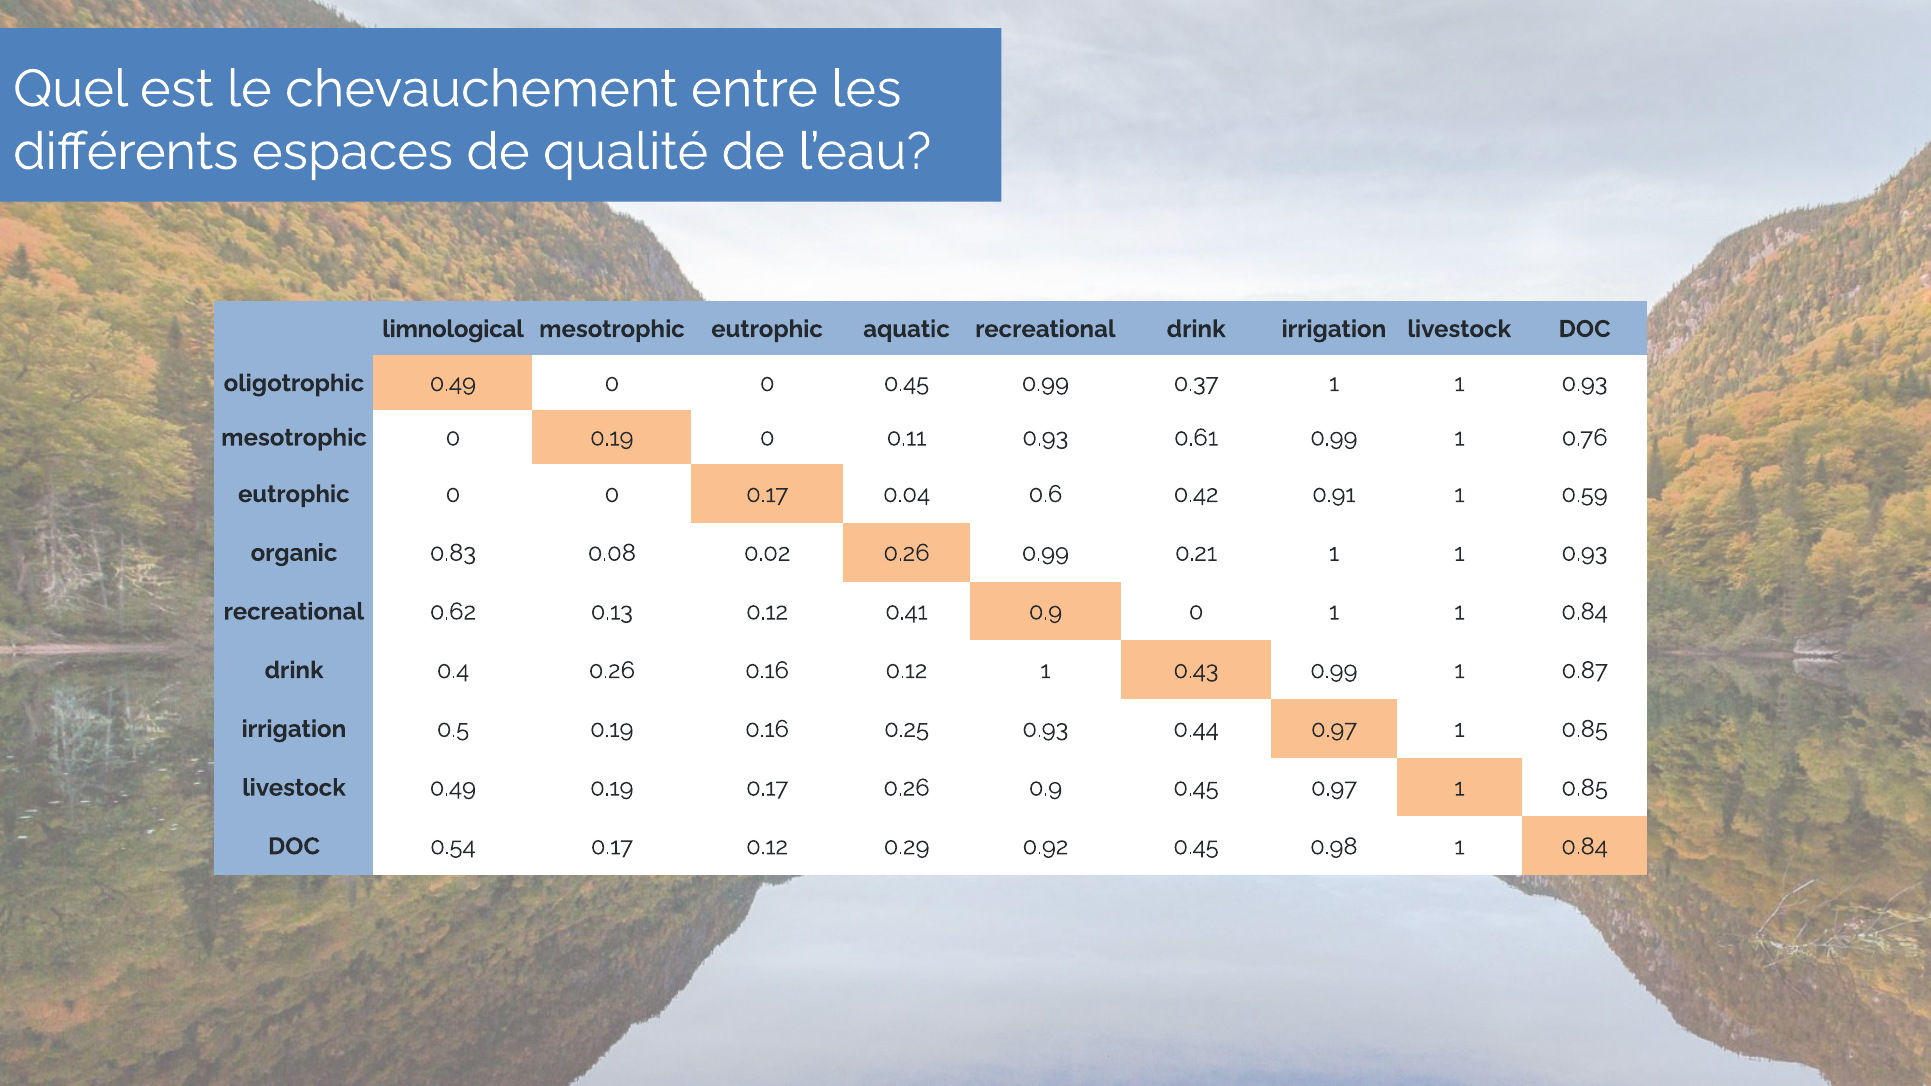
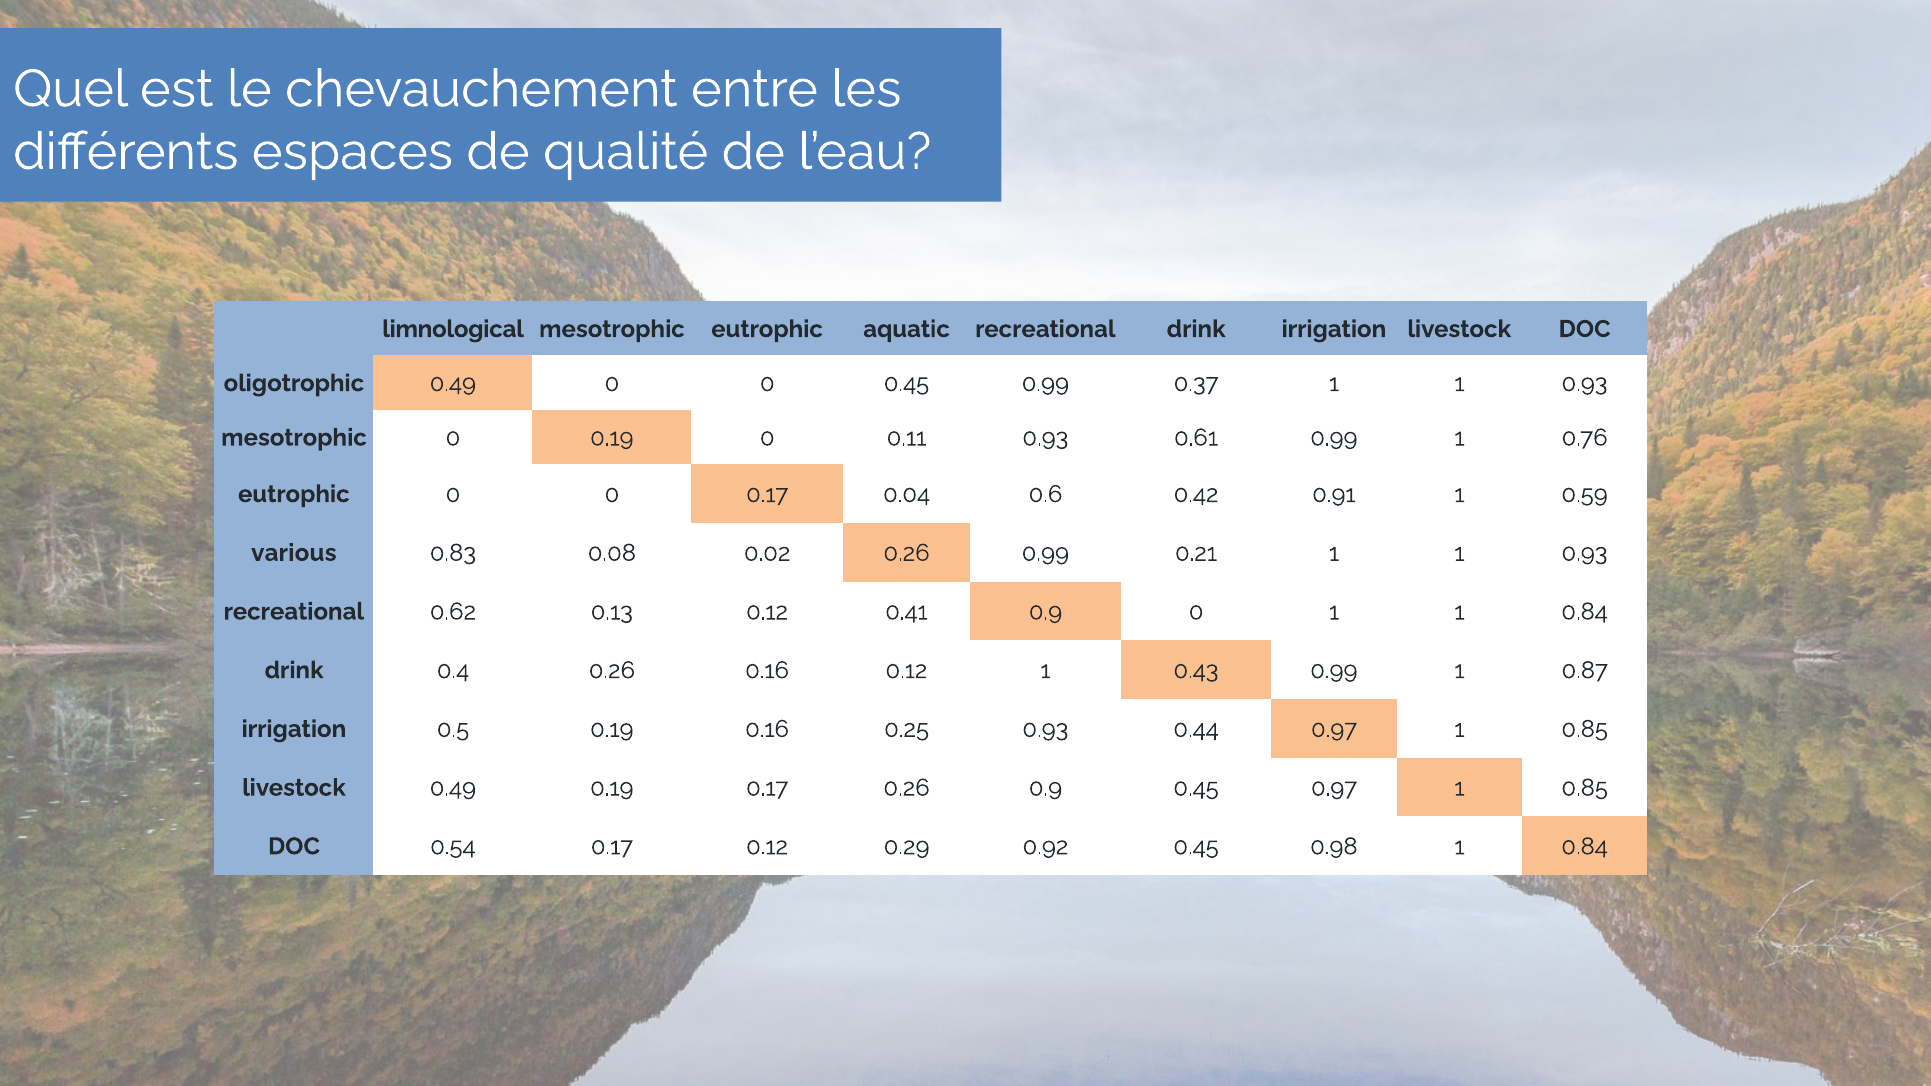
organic: organic -> various
